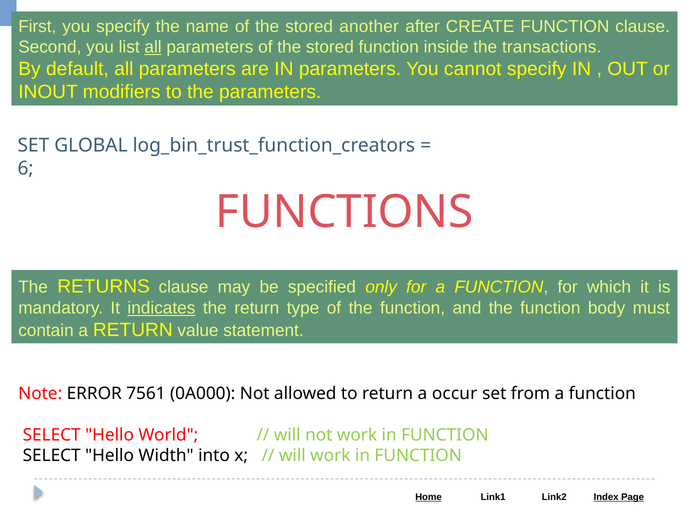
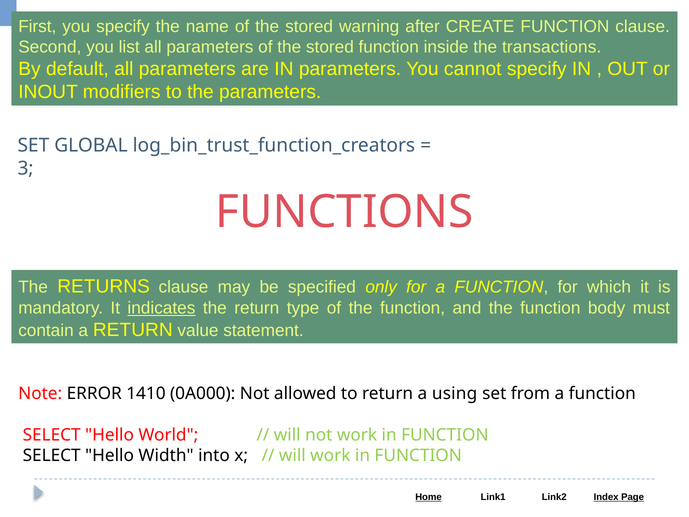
another: another -> warning
all at (153, 47) underline: present -> none
6: 6 -> 3
7561: 7561 -> 1410
occur: occur -> using
